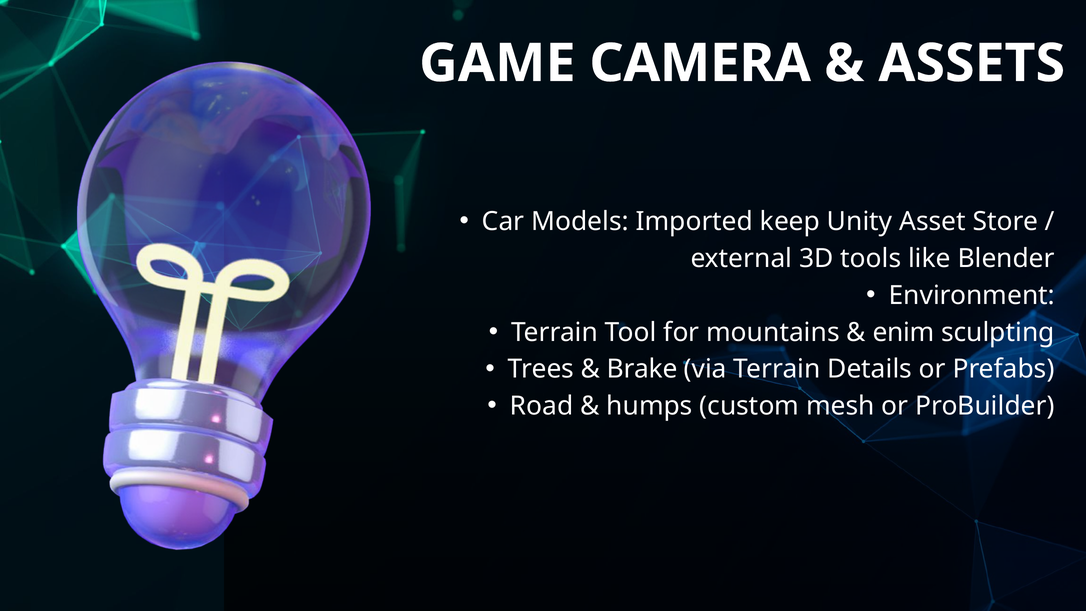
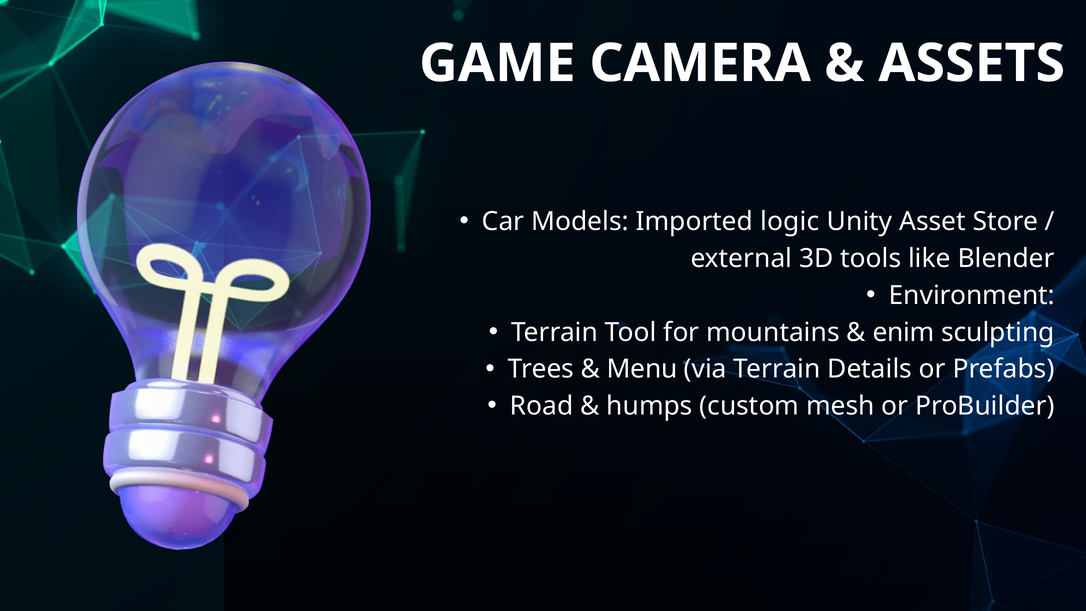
keep: keep -> logic
Brake: Brake -> Menu
